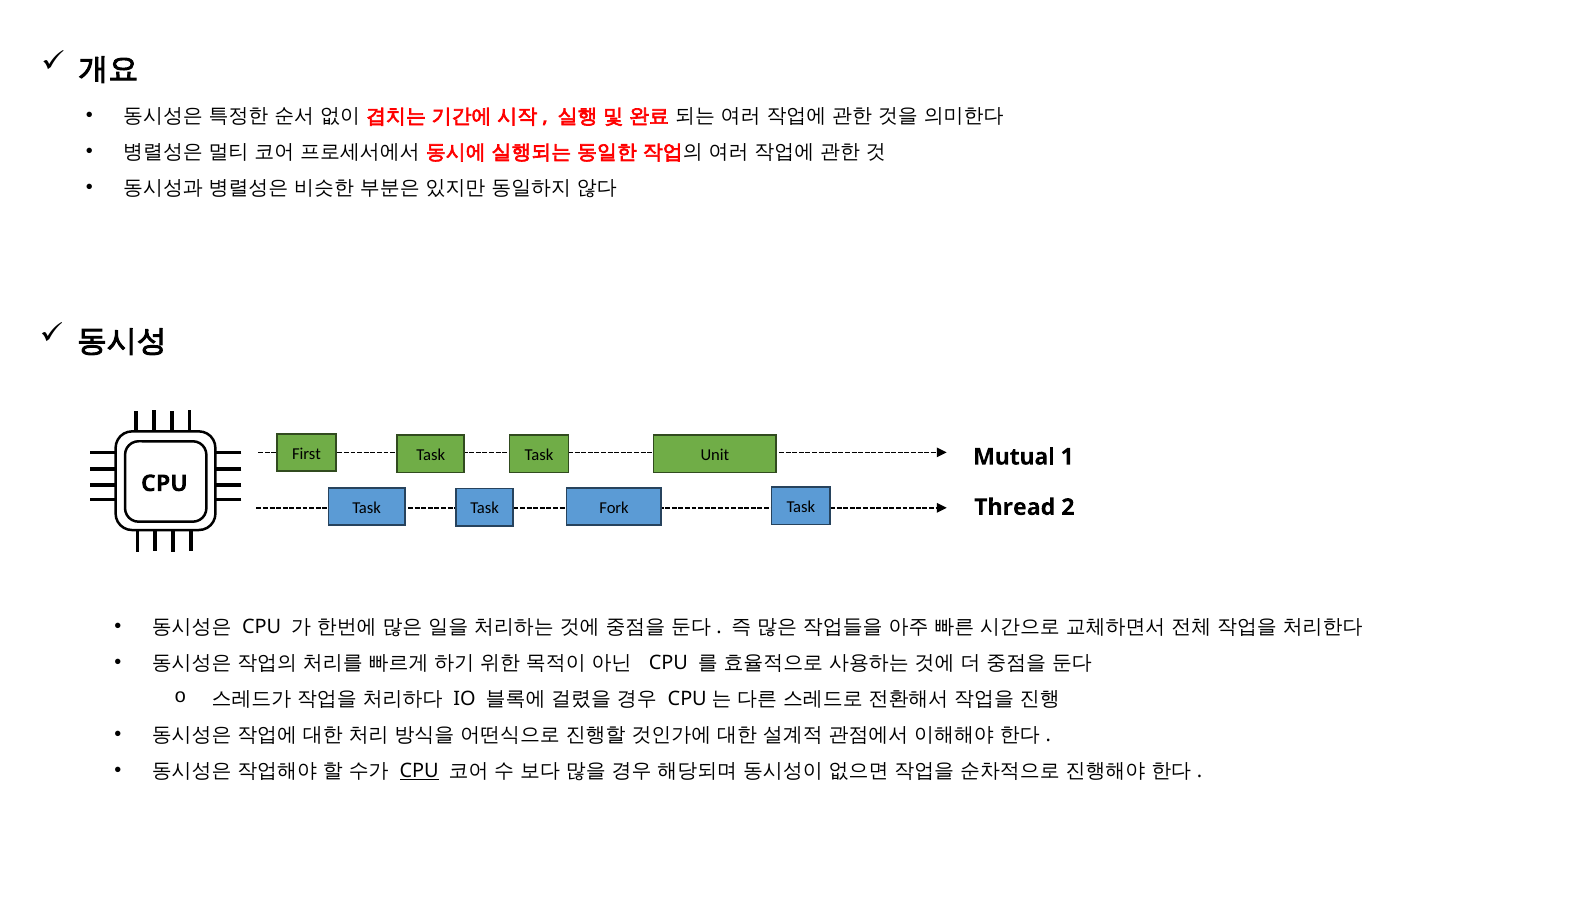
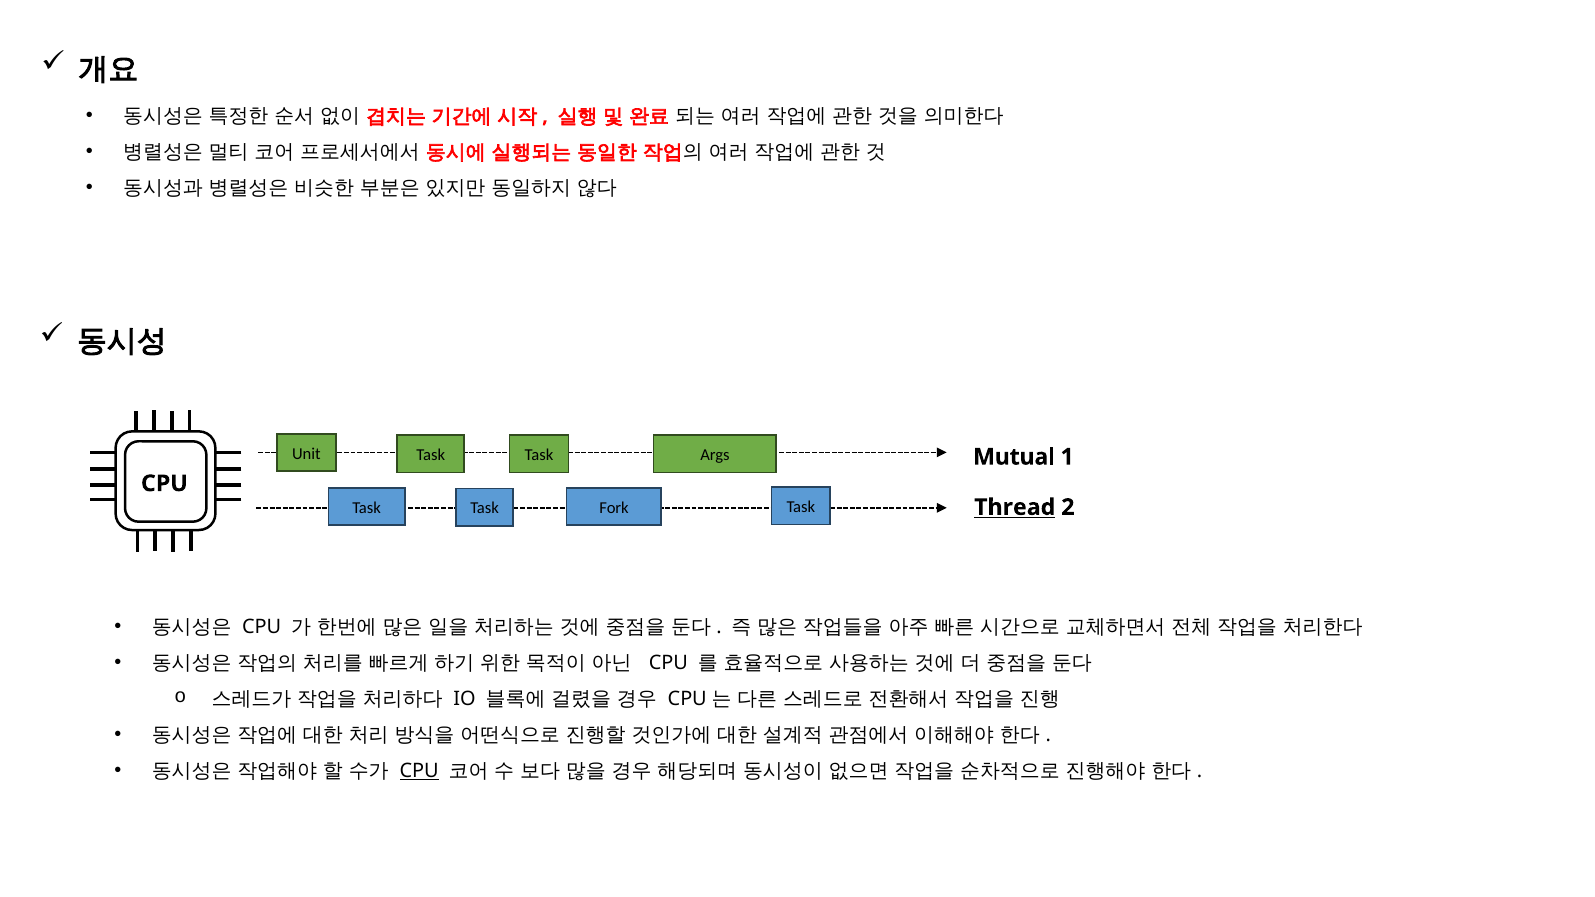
First: First -> Unit
Unit: Unit -> Args
Thread underline: none -> present
